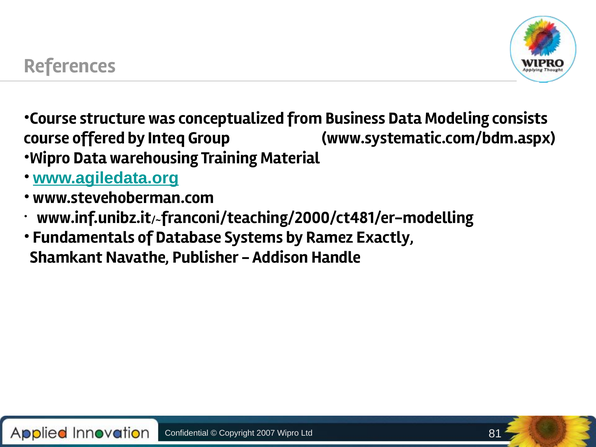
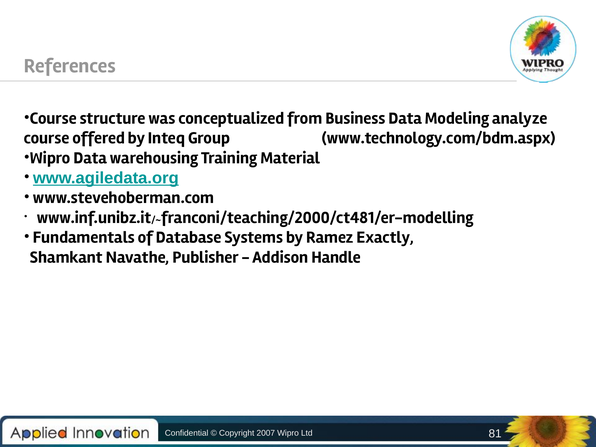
consists: consists -> analyze
www.systematic.com/bdm.aspx: www.systematic.com/bdm.aspx -> www.technology.com/bdm.aspx
